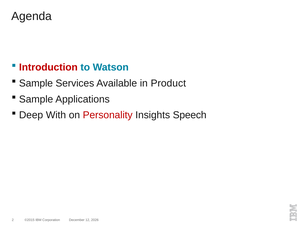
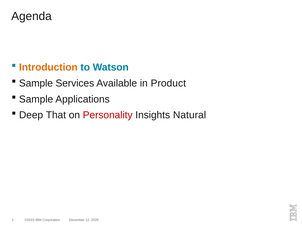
Introduction colour: red -> orange
With: With -> That
Speech: Speech -> Natural
